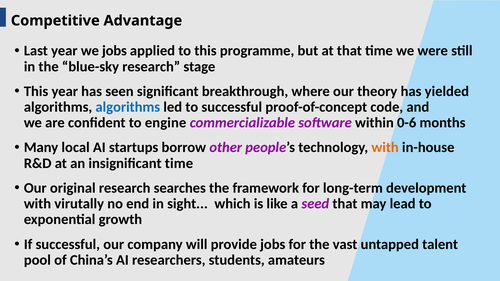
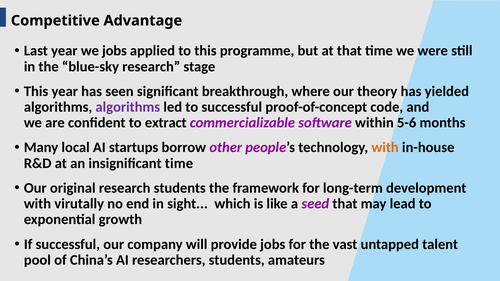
algorithms at (128, 107) colour: blue -> purple
engine: engine -> extract
0-6: 0-6 -> 5-6
research searches: searches -> students
